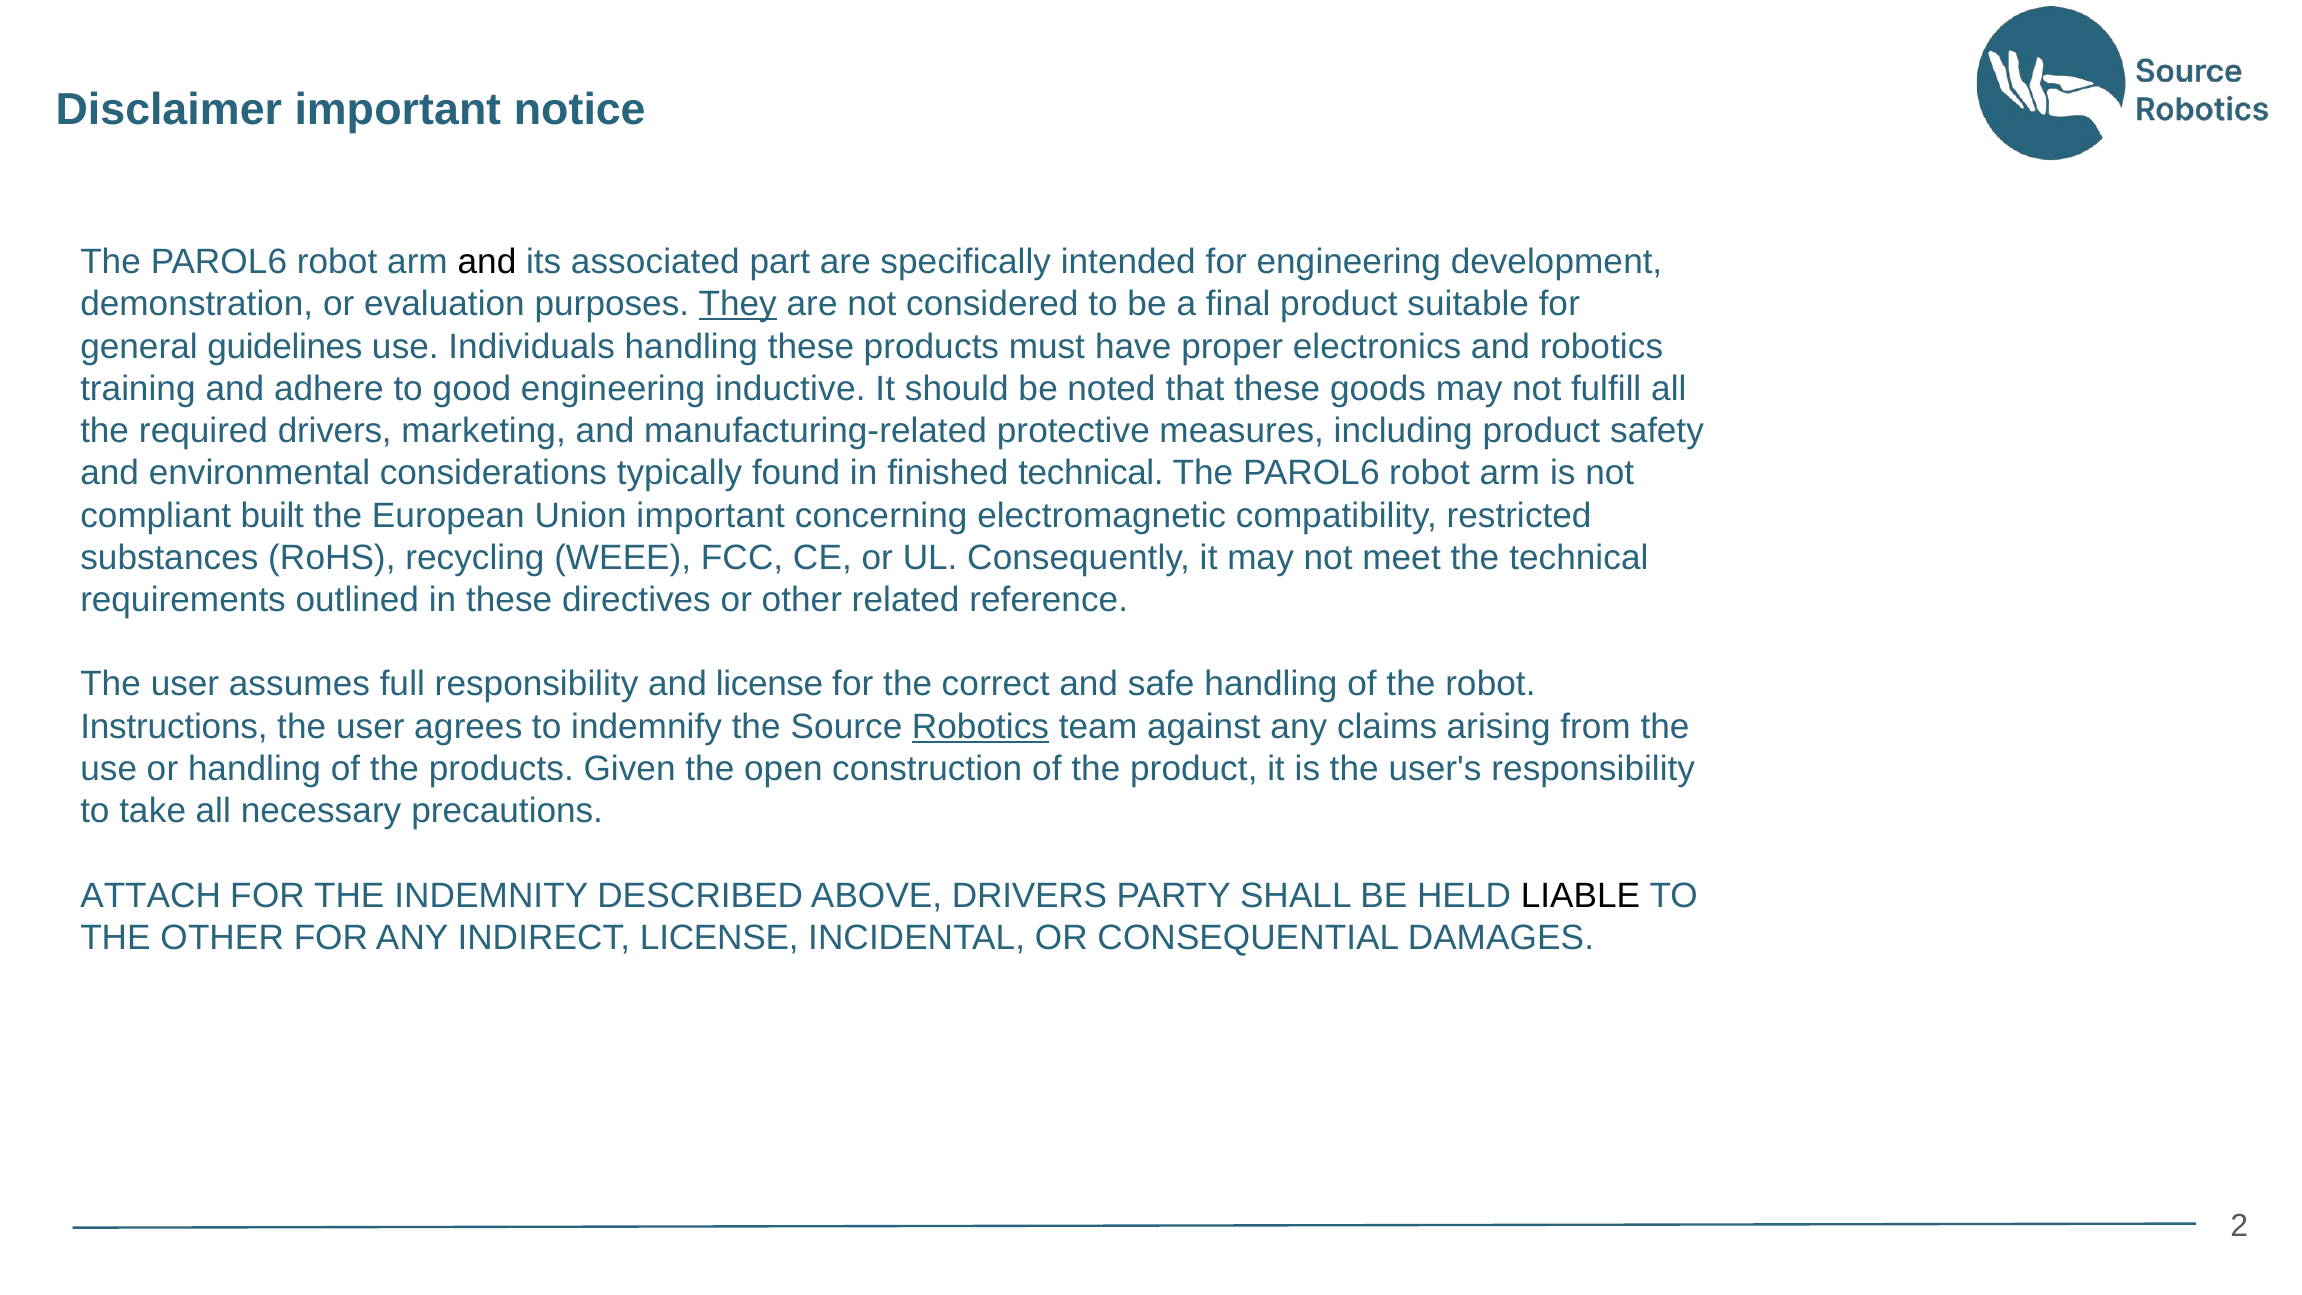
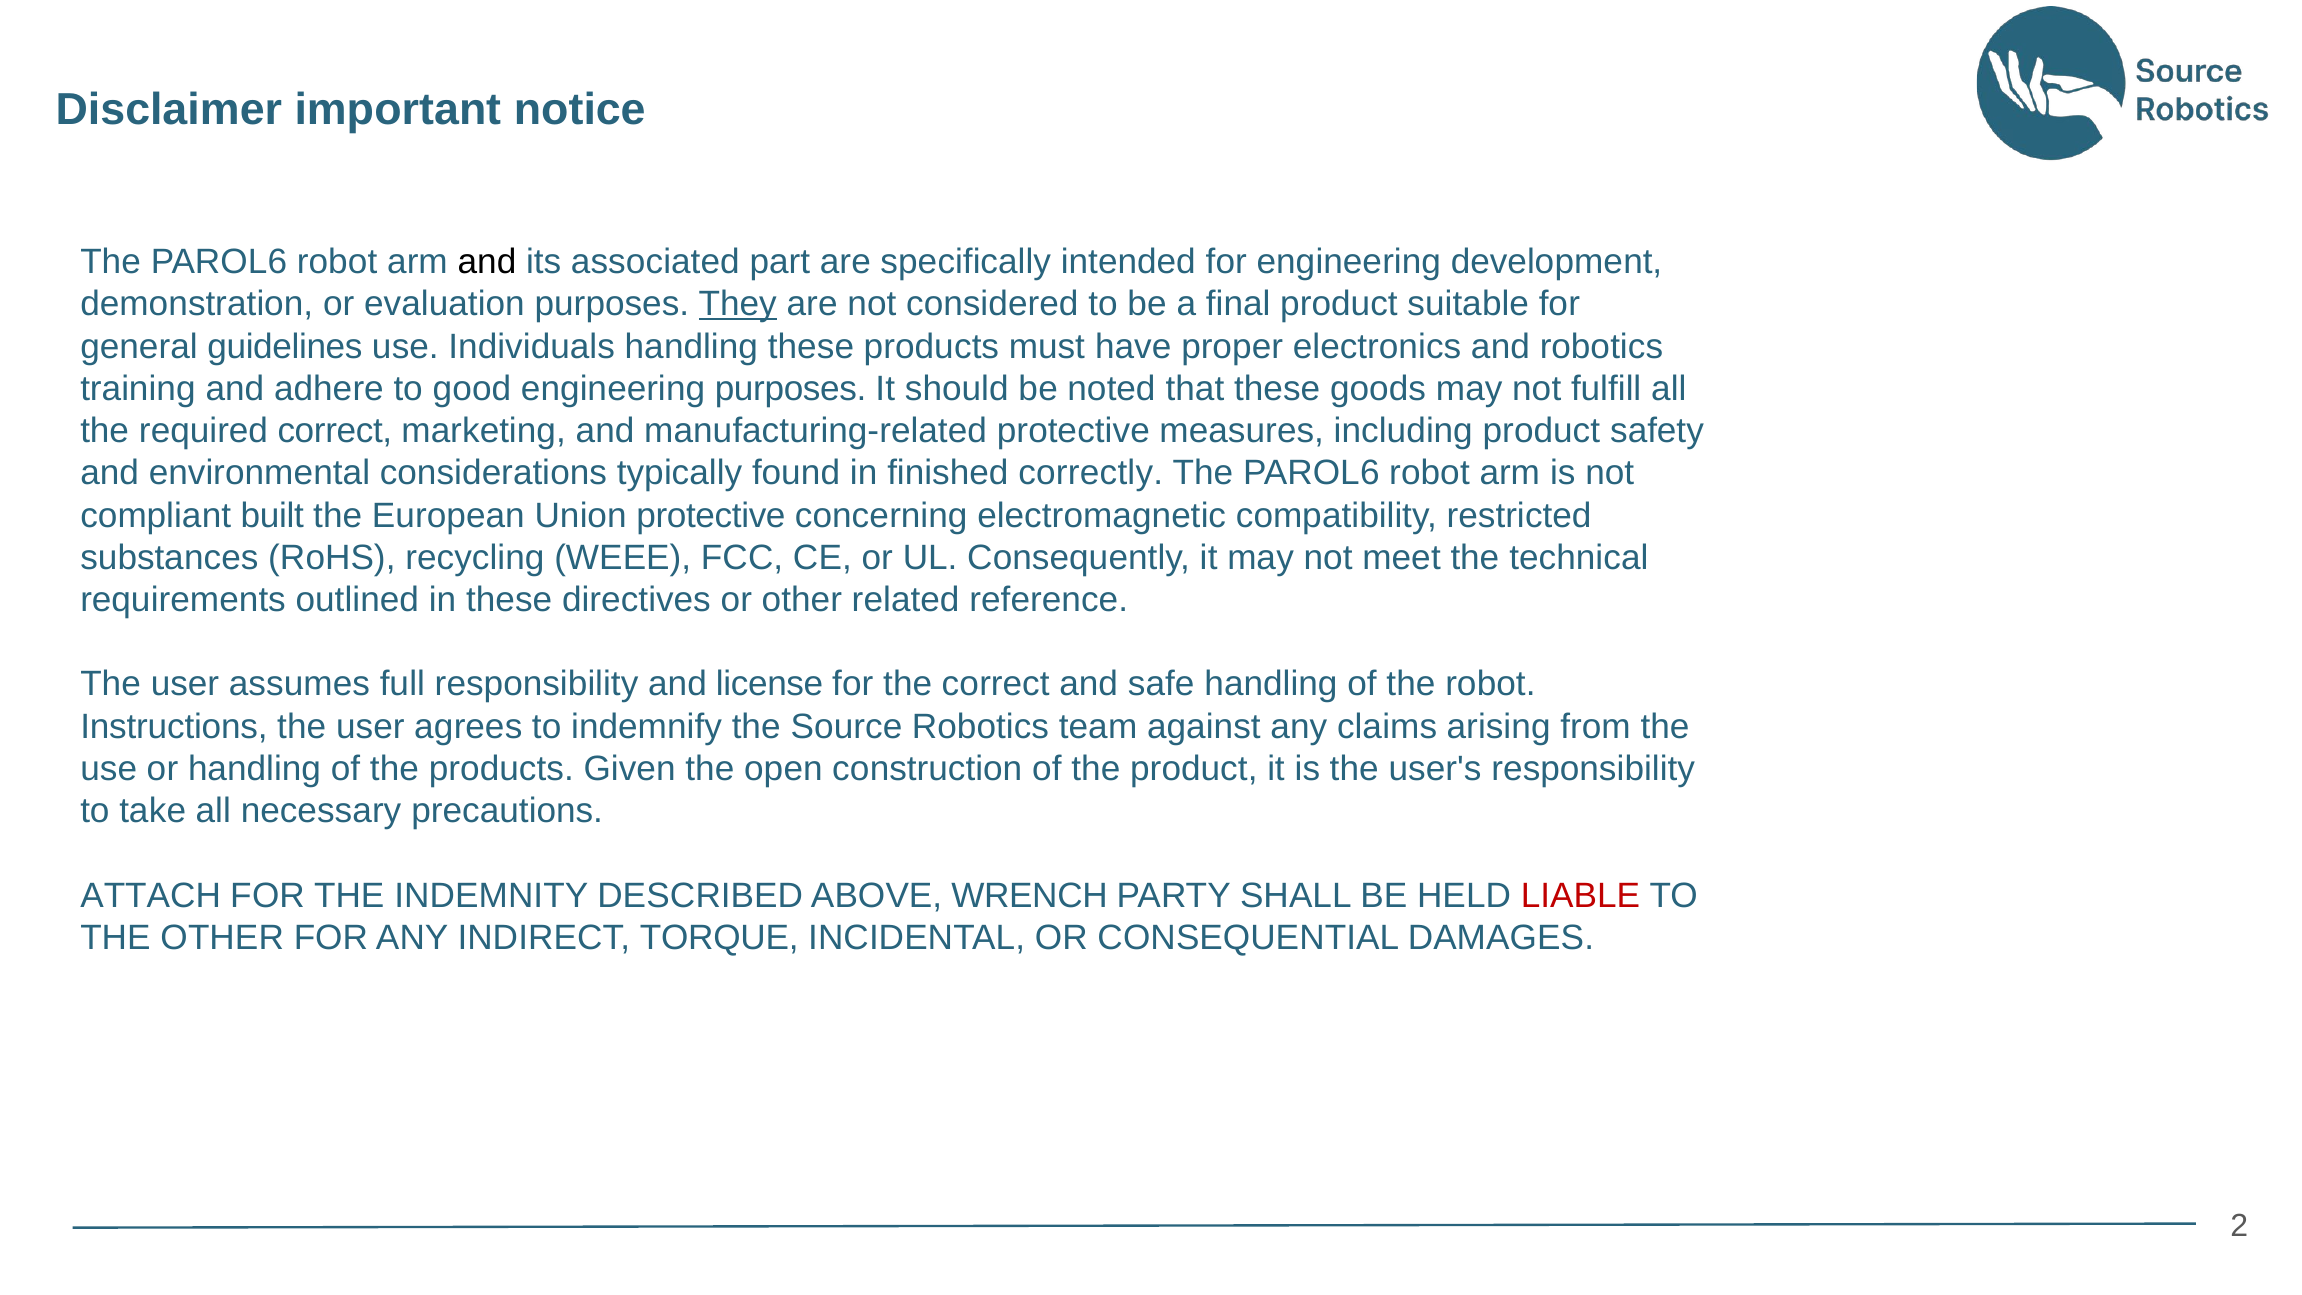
engineering inductive: inductive -> purposes
required drivers: drivers -> correct
finished technical: technical -> correctly
Union important: important -> protective
Robotics at (980, 727) underline: present -> none
ABOVE DRIVERS: DRIVERS -> WRENCH
LIABLE colour: black -> red
INDIRECT LICENSE: LICENSE -> TORQUE
